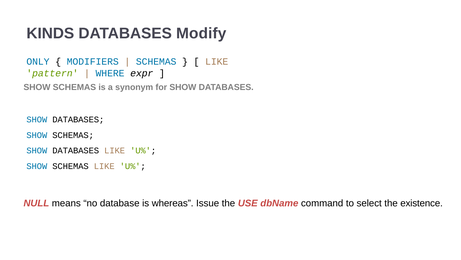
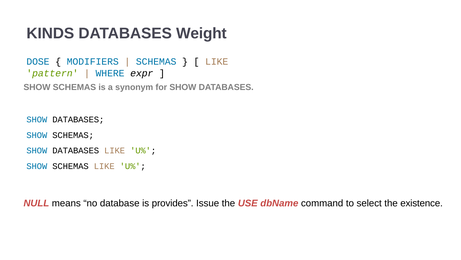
Modify: Modify -> Weight
ONLY: ONLY -> DOSE
whereas: whereas -> provides
